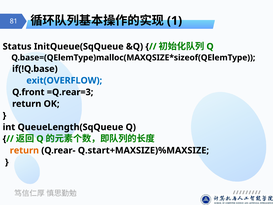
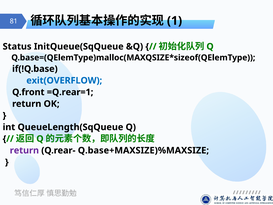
=Q.rear=3: =Q.rear=3 -> =Q.rear=1
return at (24, 150) colour: orange -> purple
Q.start+MAXSIZE)%MAXSIZE: Q.start+MAXSIZE)%MAXSIZE -> Q.base+MAXSIZE)%MAXSIZE
